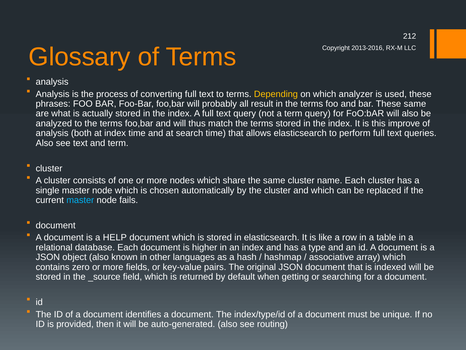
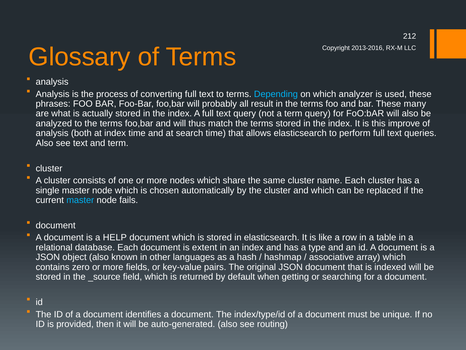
Depending colour: yellow -> light blue
These same: same -> many
higher: higher -> extent
